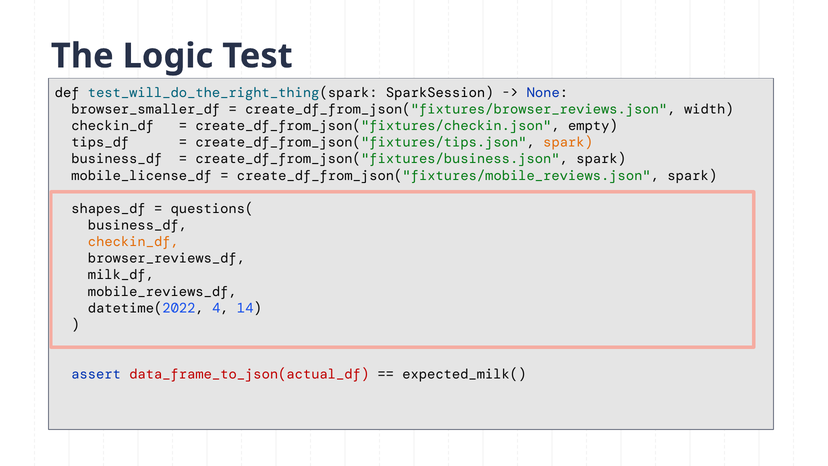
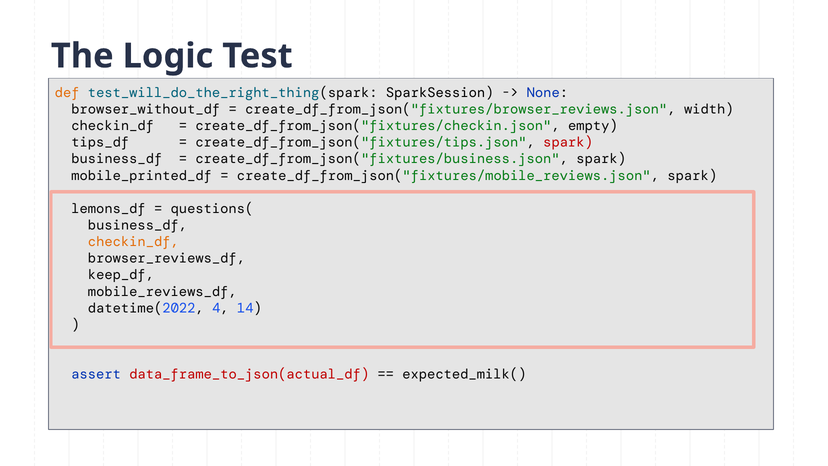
def colour: black -> orange
browser_smaller_df: browser_smaller_df -> browser_without_df
spark at (568, 142) colour: orange -> red
mobile_license_df: mobile_license_df -> mobile_printed_df
shapes_df: shapes_df -> lemons_df
milk_df: milk_df -> keep_df
